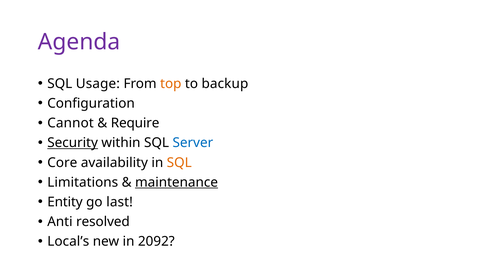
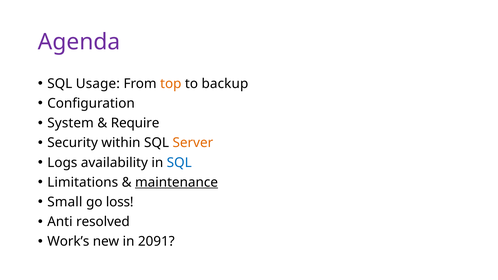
Cannot: Cannot -> System
Security underline: present -> none
Server colour: blue -> orange
Core: Core -> Logs
SQL at (179, 163) colour: orange -> blue
Entity: Entity -> Small
last: last -> loss
Local’s: Local’s -> Work’s
2092: 2092 -> 2091
